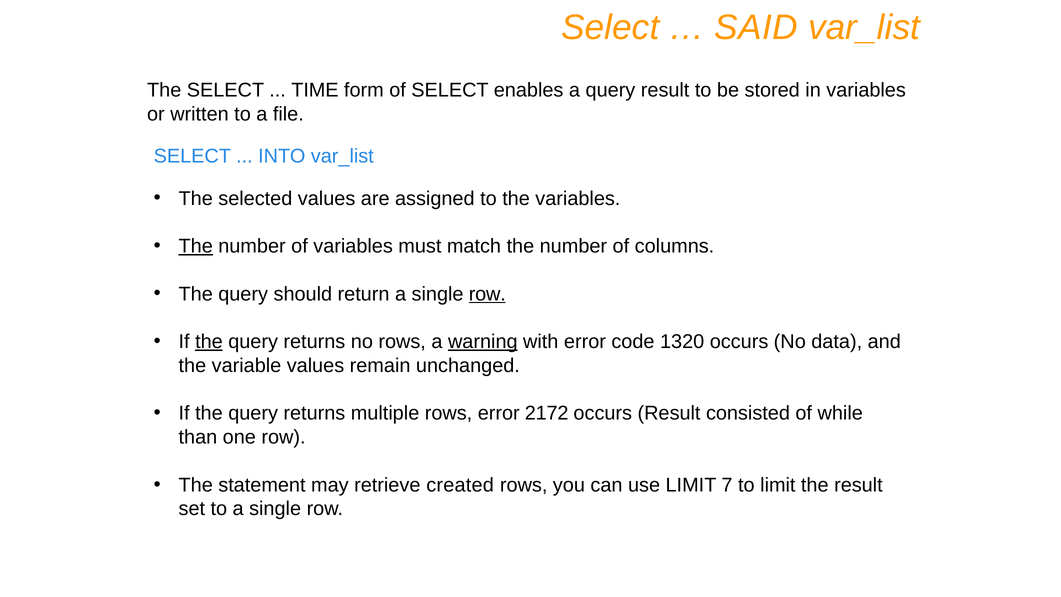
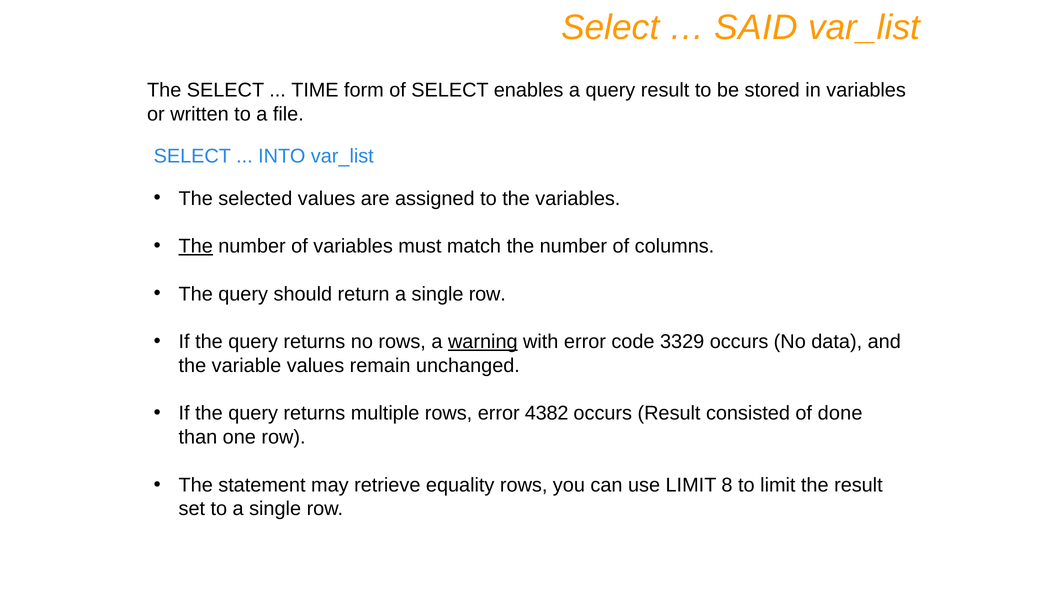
row at (487, 294) underline: present -> none
the at (209, 342) underline: present -> none
1320: 1320 -> 3329
2172: 2172 -> 4382
while: while -> done
created: created -> equality
7: 7 -> 8
